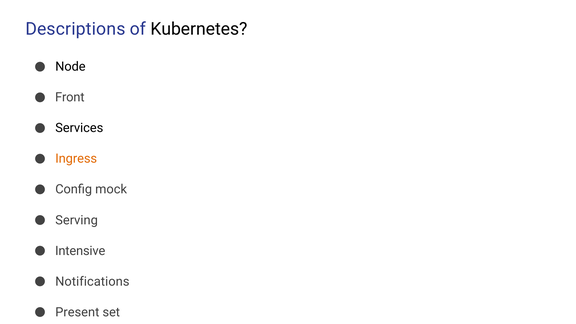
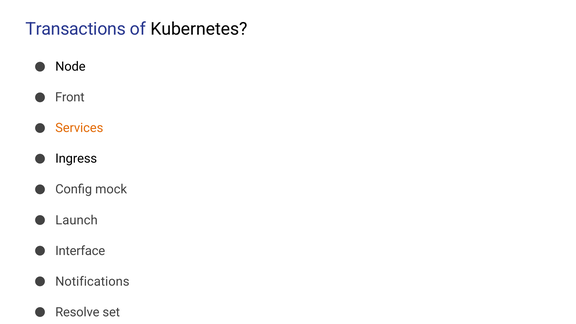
Descriptions: Descriptions -> Transactions
Services colour: black -> orange
Ingress colour: orange -> black
Serving: Serving -> Launch
Intensive: Intensive -> Interface
Present: Present -> Resolve
